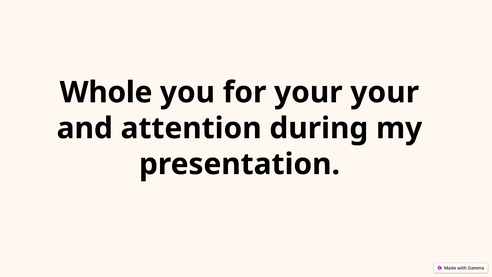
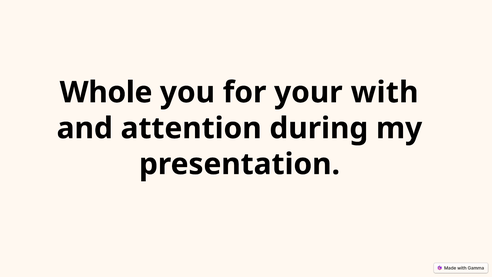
your your: your -> with
